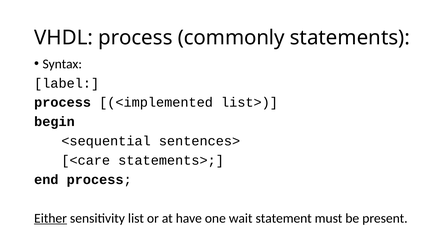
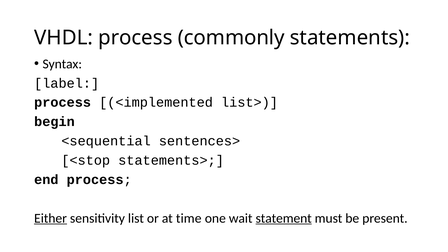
<care: <care -> <stop
have: have -> time
statement underline: none -> present
